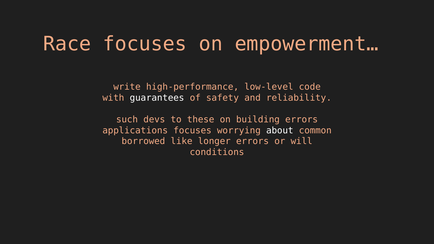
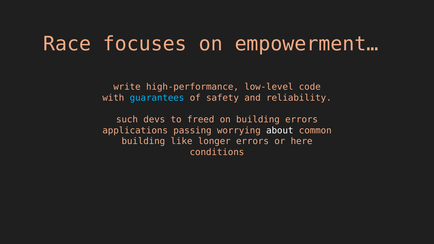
guarantees colour: white -> light blue
these: these -> freed
applications focuses: focuses -> passing
borrowed at (143, 141): borrowed -> building
will: will -> here
